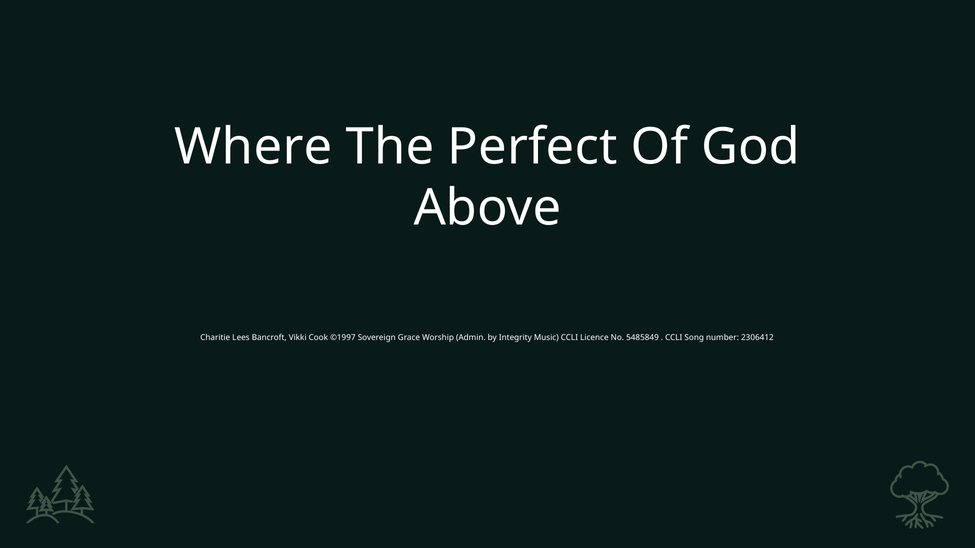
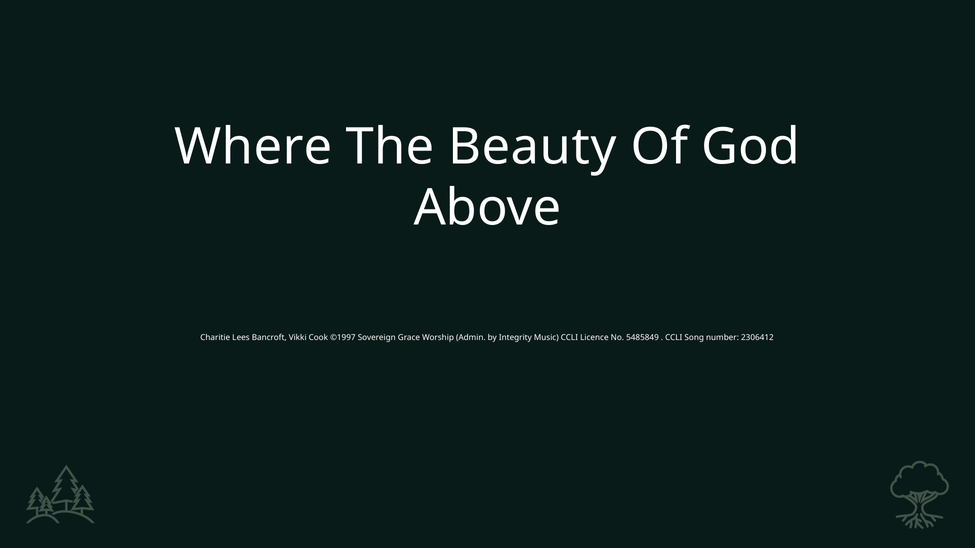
Perfect: Perfect -> Beauty
